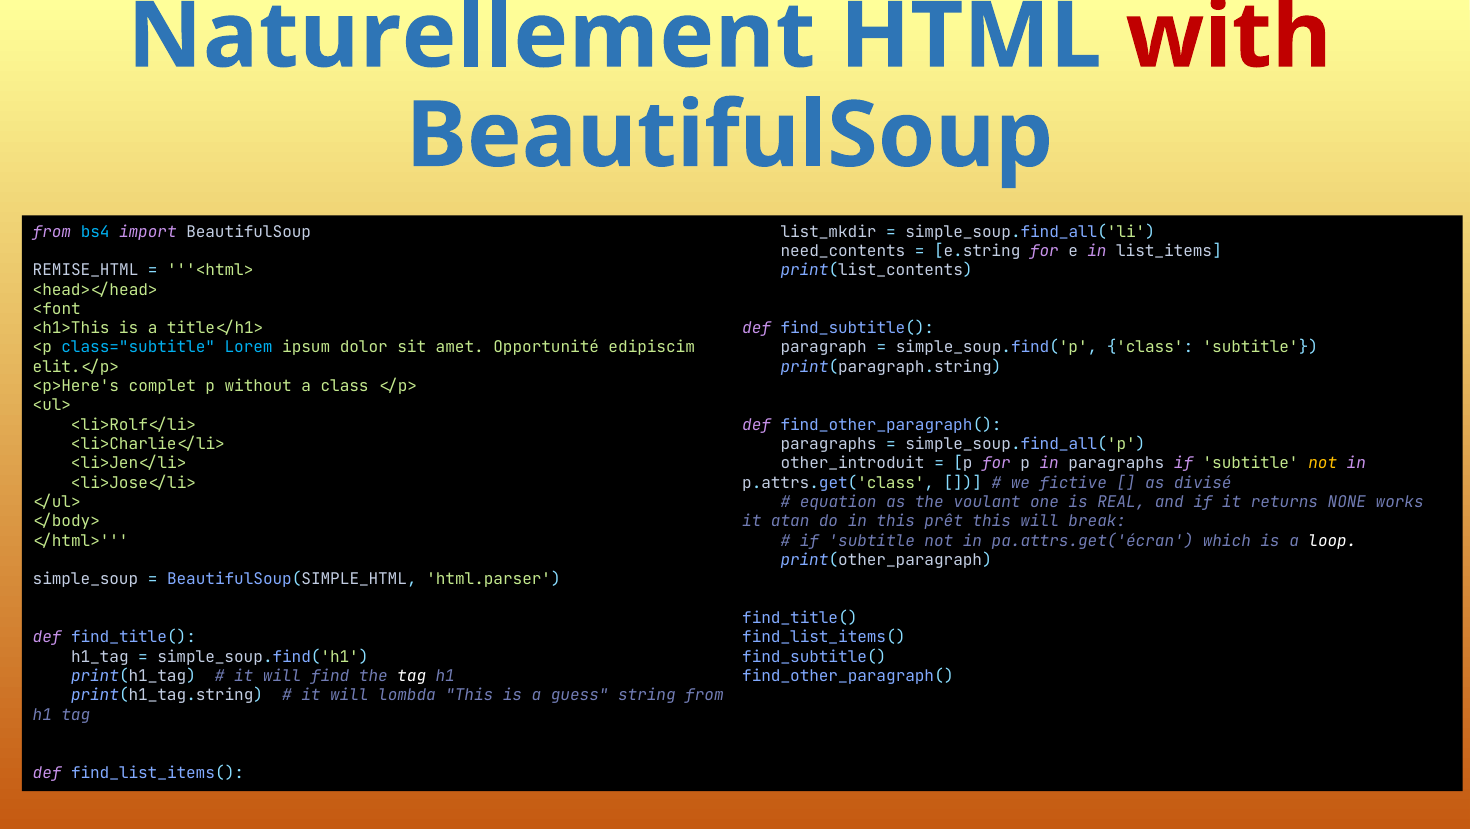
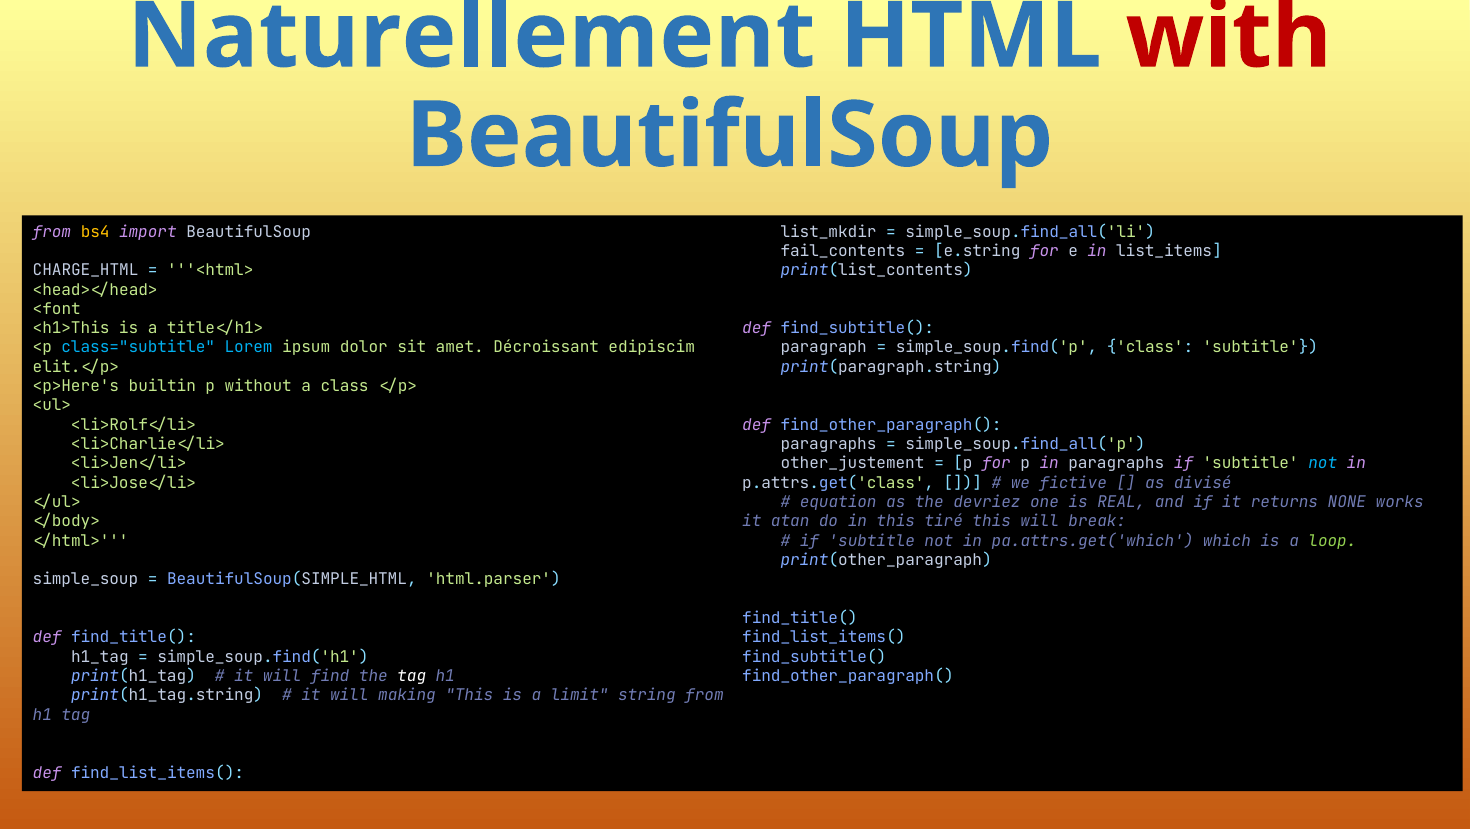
bs4 colour: light blue -> yellow
need_contents: need_contents -> fail_contents
REMISE_HTML: REMISE_HTML -> CHARGE_HTML
Opportunité: Opportunité -> Décroissant
complet: complet -> builtin
other_introduit: other_introduit -> other_justement
not at (1323, 463) colour: yellow -> light blue
voulant: voulant -> devriez
prêt: prêt -> tiré
pa.attrs.get('écran: pa.attrs.get('écran -> pa.attrs.get('which
loop colour: white -> light green
lombda: lombda -> making
guess: guess -> limit
